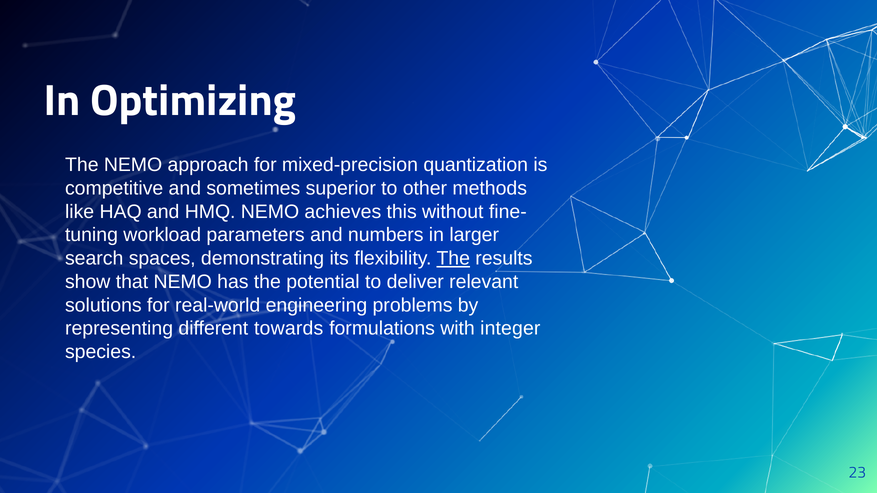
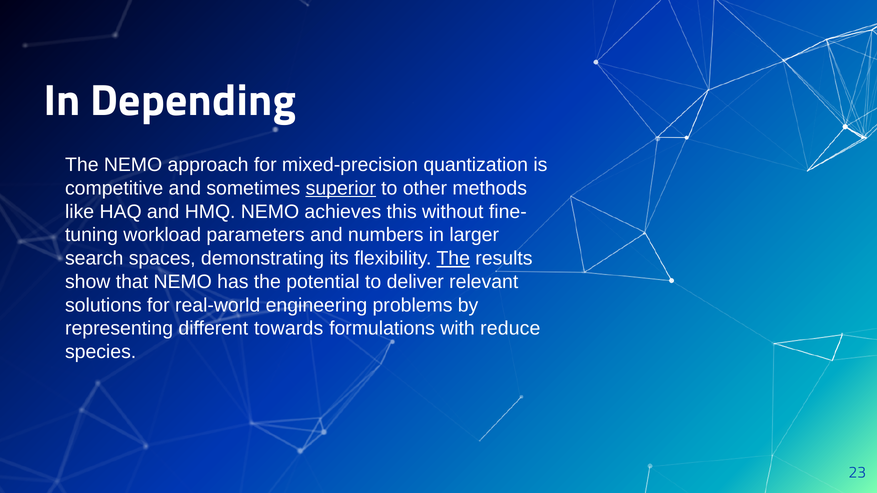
Optimizing: Optimizing -> Depending
superior underline: none -> present
integer: integer -> reduce
